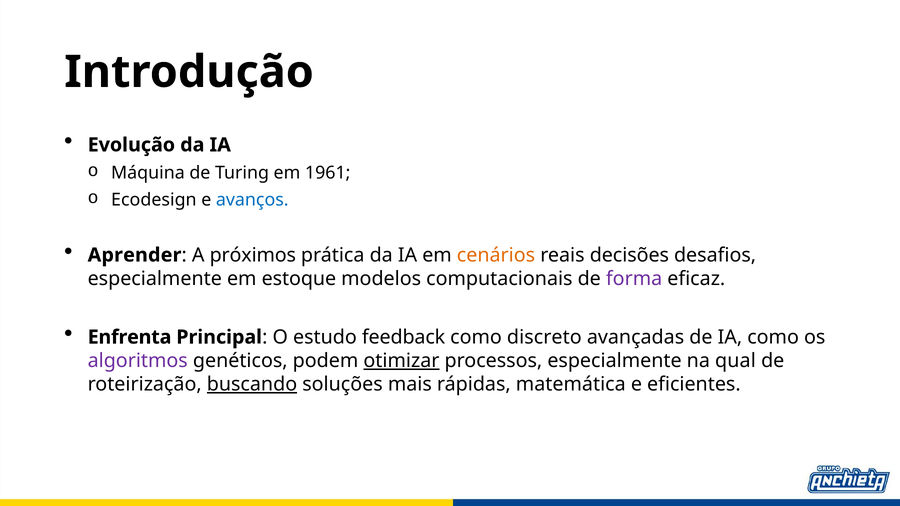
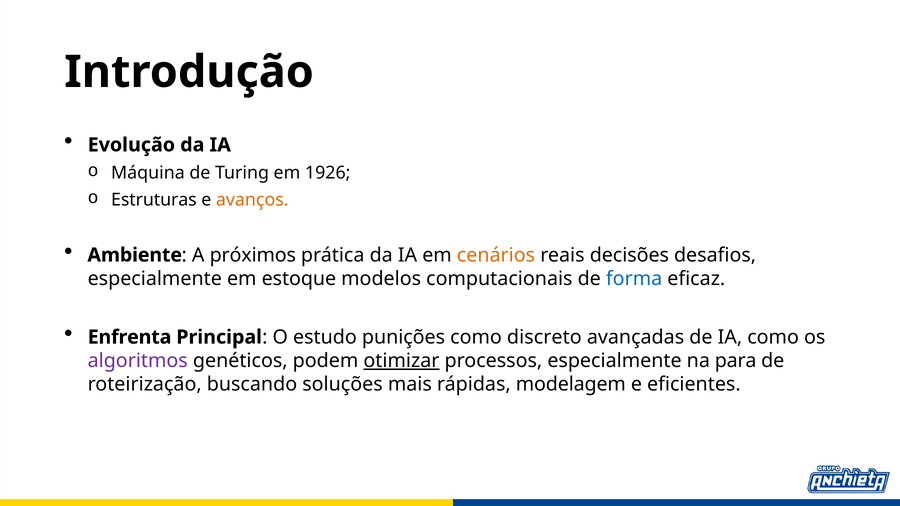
1961: 1961 -> 1926
Ecodesign: Ecodesign -> Estruturas
avanços colour: blue -> orange
Aprender: Aprender -> Ambiente
forma colour: purple -> blue
feedback: feedback -> punições
qual: qual -> para
buscando underline: present -> none
matemática: matemática -> modelagem
